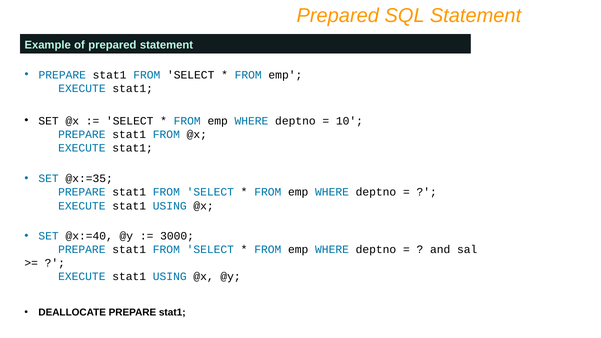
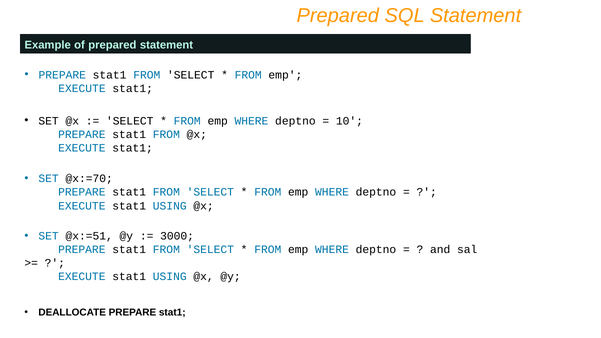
@x:=35: @x:=35 -> @x:=70
@x:=40: @x:=40 -> @x:=51
